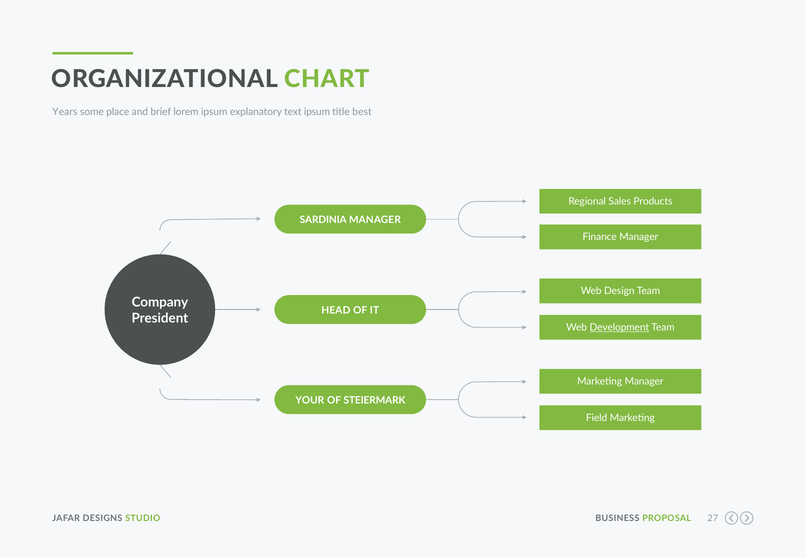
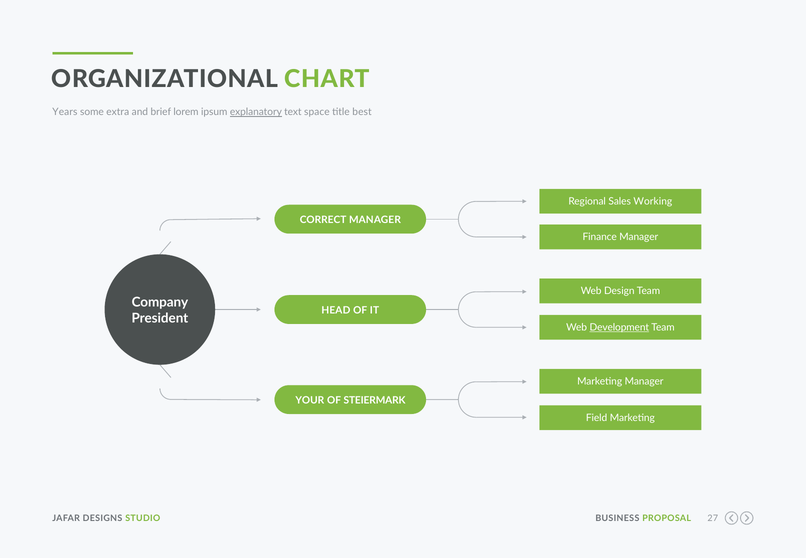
place: place -> extra
explanatory underline: none -> present
text ipsum: ipsum -> space
Products: Products -> Working
SARDINIA: SARDINIA -> CORRECT
